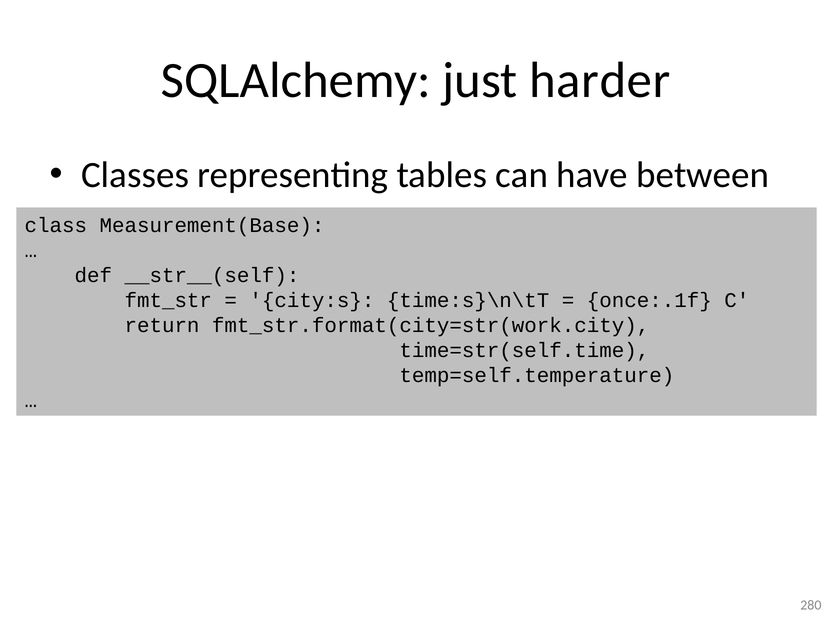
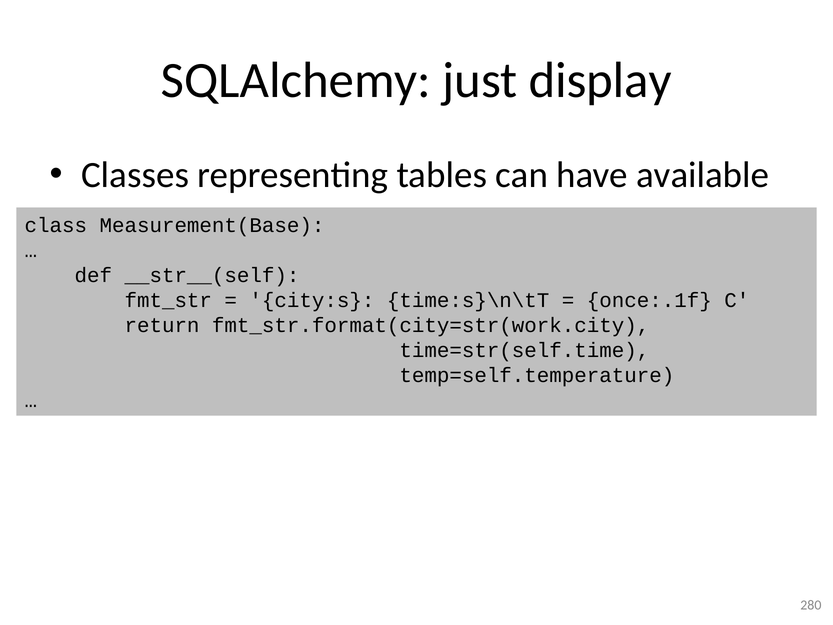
harder: harder -> display
between: between -> available
